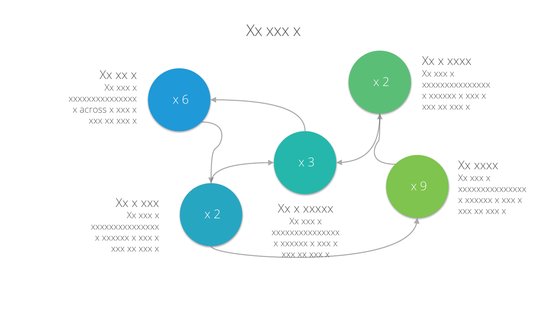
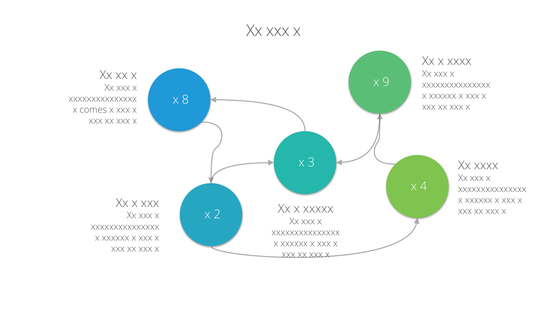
2 at (386, 82): 2 -> 9
6: 6 -> 8
across: across -> comes
9: 9 -> 4
